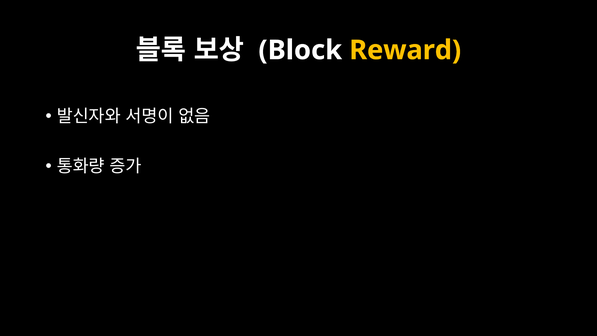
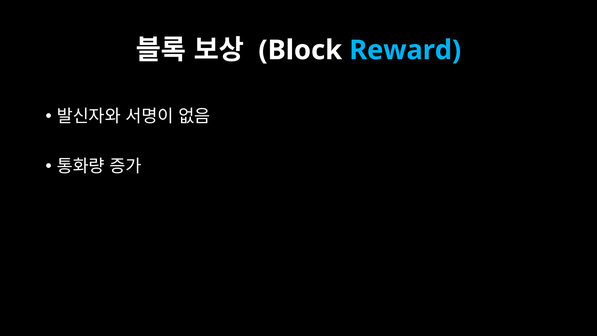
Reward colour: yellow -> light blue
